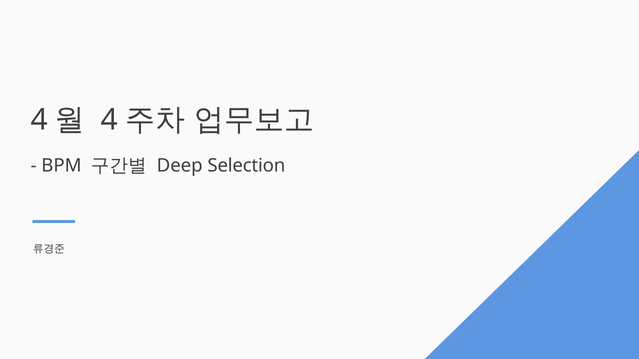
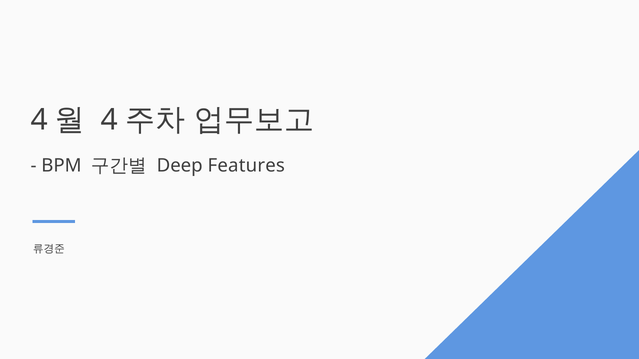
Selection: Selection -> Features
